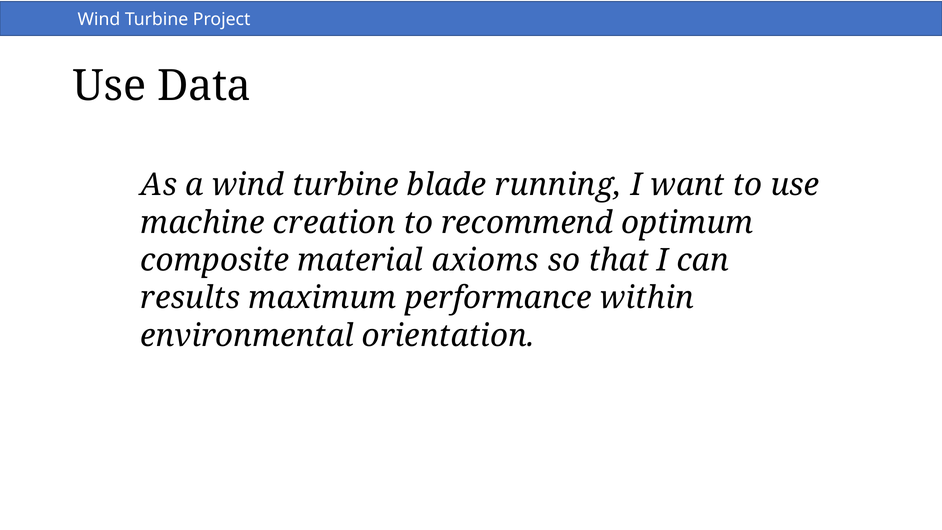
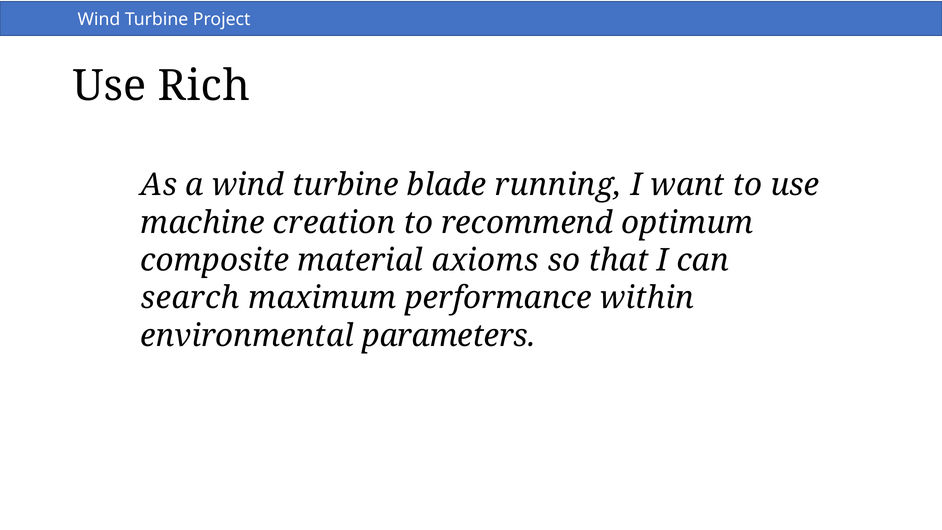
Data: Data -> Rich
results: results -> search
orientation: orientation -> parameters
